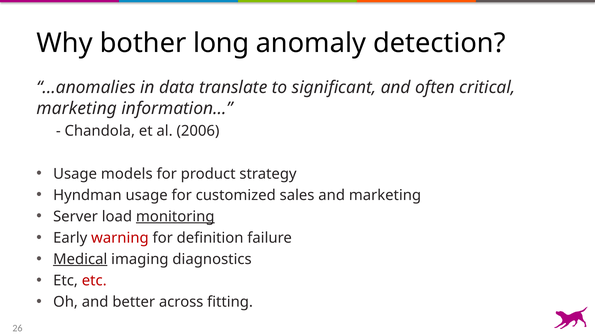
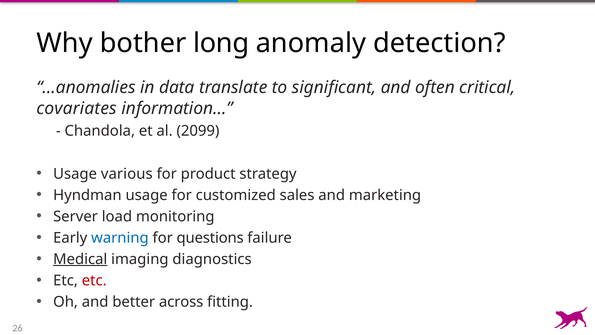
marketing at (77, 108): marketing -> covariates
2006: 2006 -> 2099
models: models -> various
monitoring underline: present -> none
warning colour: red -> blue
definition: definition -> questions
